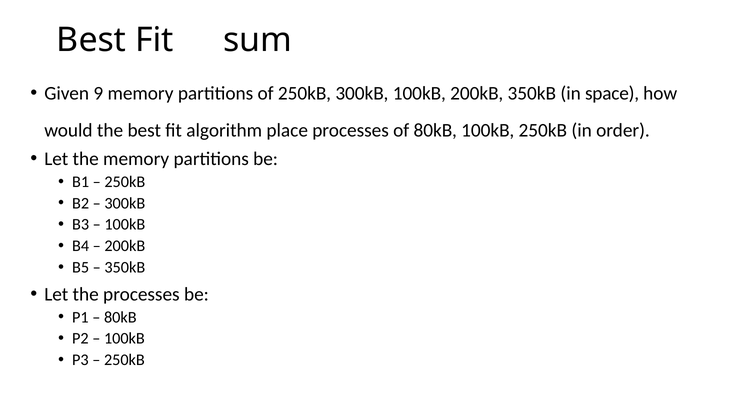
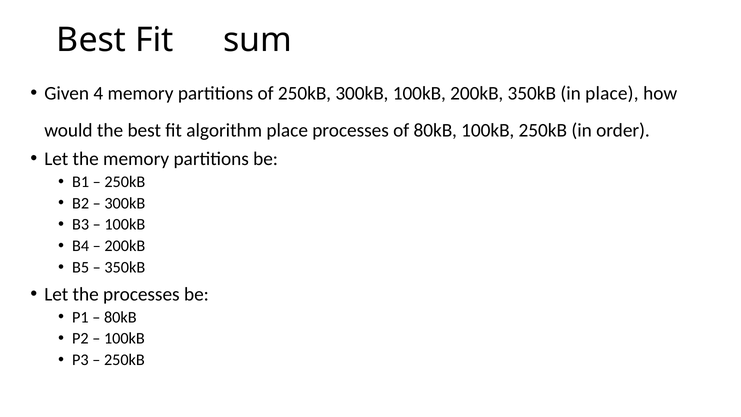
9: 9 -> 4
in space: space -> place
